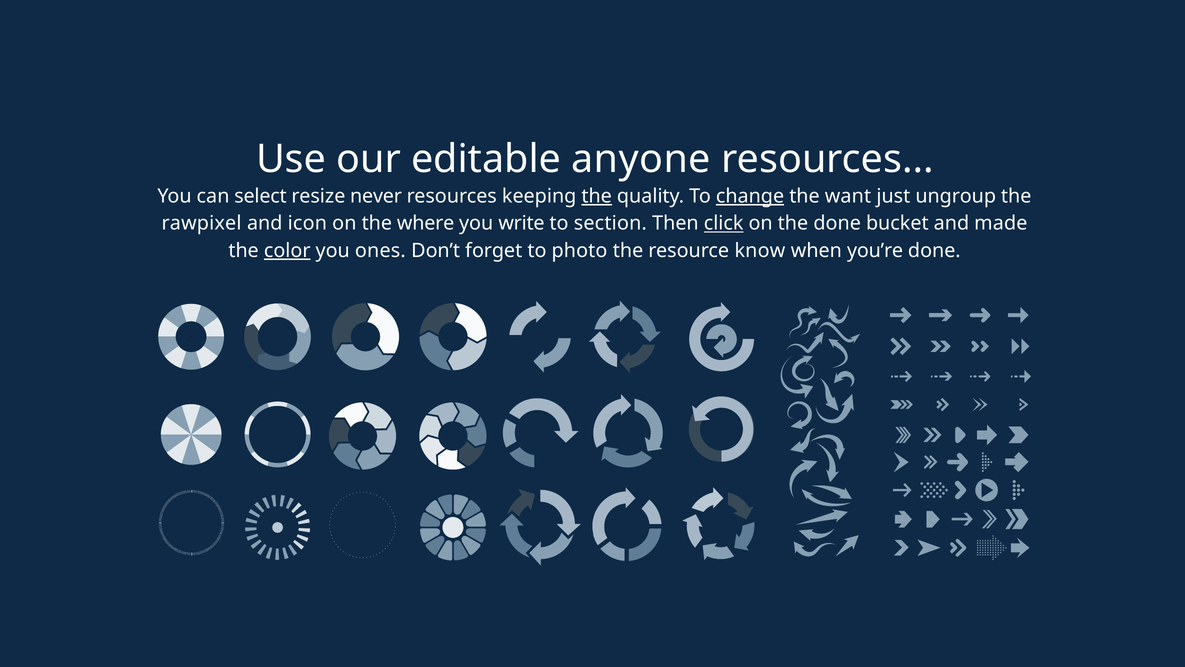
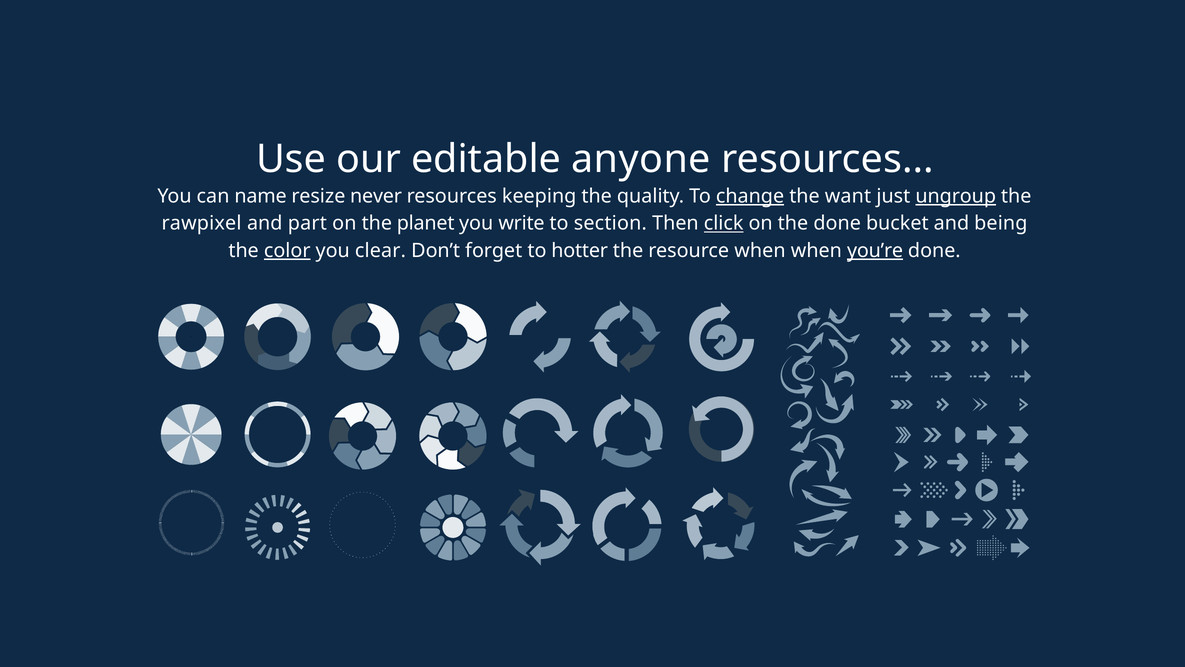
select: select -> name
the at (597, 196) underline: present -> none
ungroup underline: none -> present
icon: icon -> part
where: where -> planet
made: made -> being
ones: ones -> clear
photo: photo -> hotter
resource know: know -> when
you’re underline: none -> present
